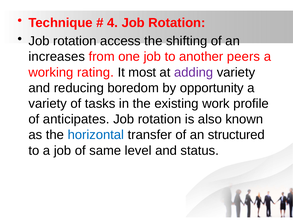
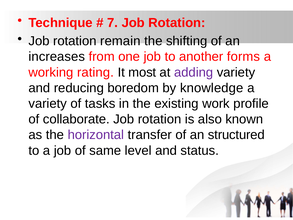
4: 4 -> 7
access: access -> remain
peers: peers -> forms
opportunity: opportunity -> knowledge
anticipates: anticipates -> collaborate
horizontal colour: blue -> purple
